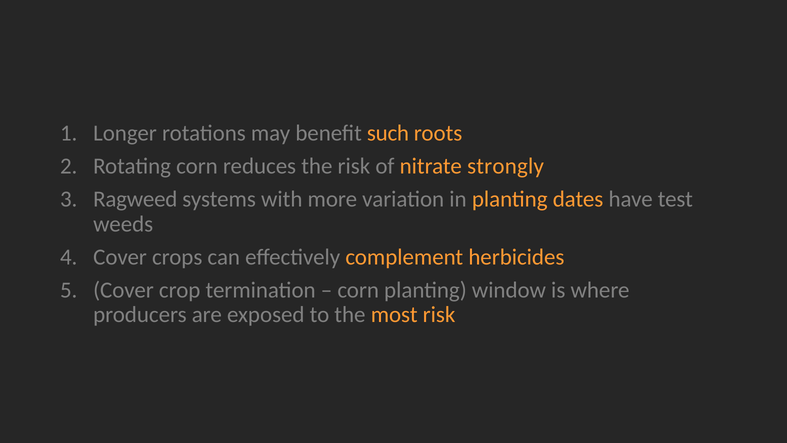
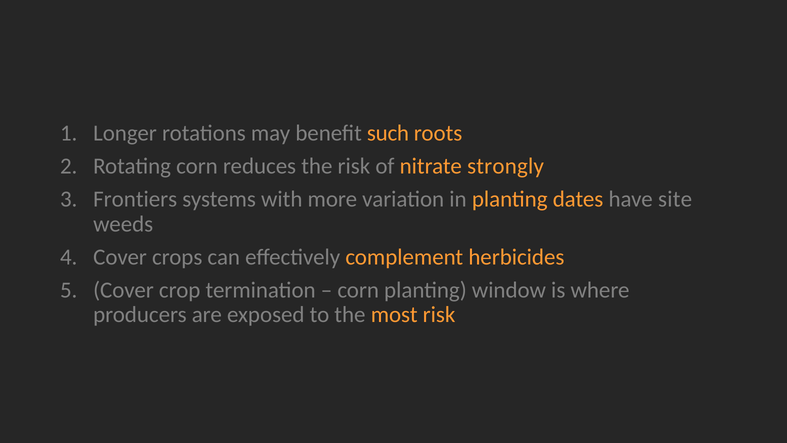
Ragweed: Ragweed -> Frontiers
test: test -> site
